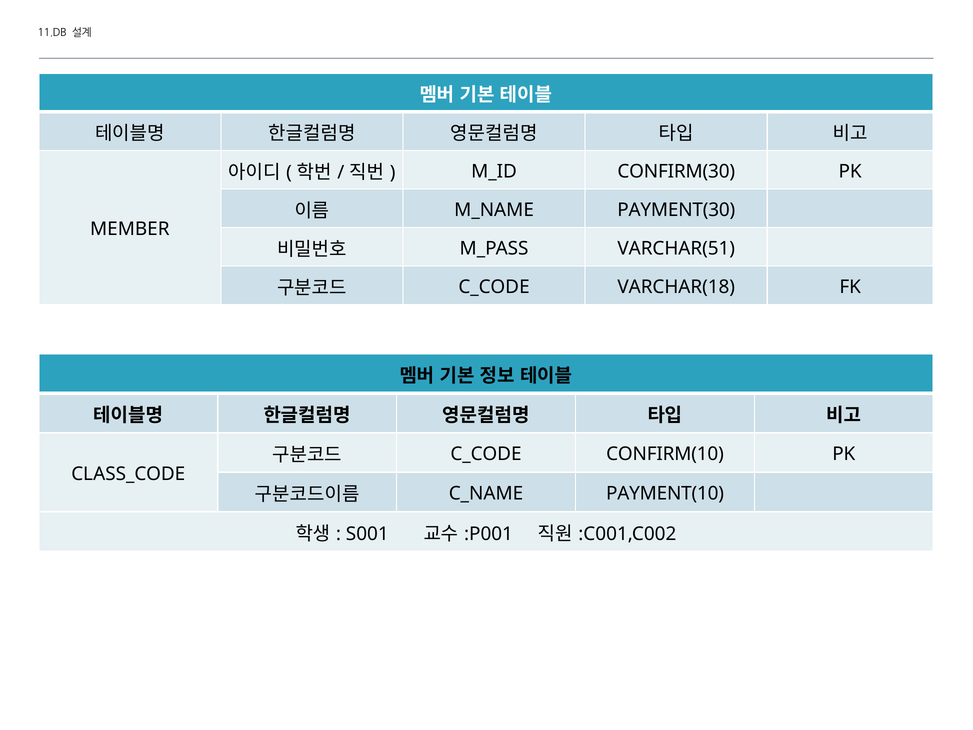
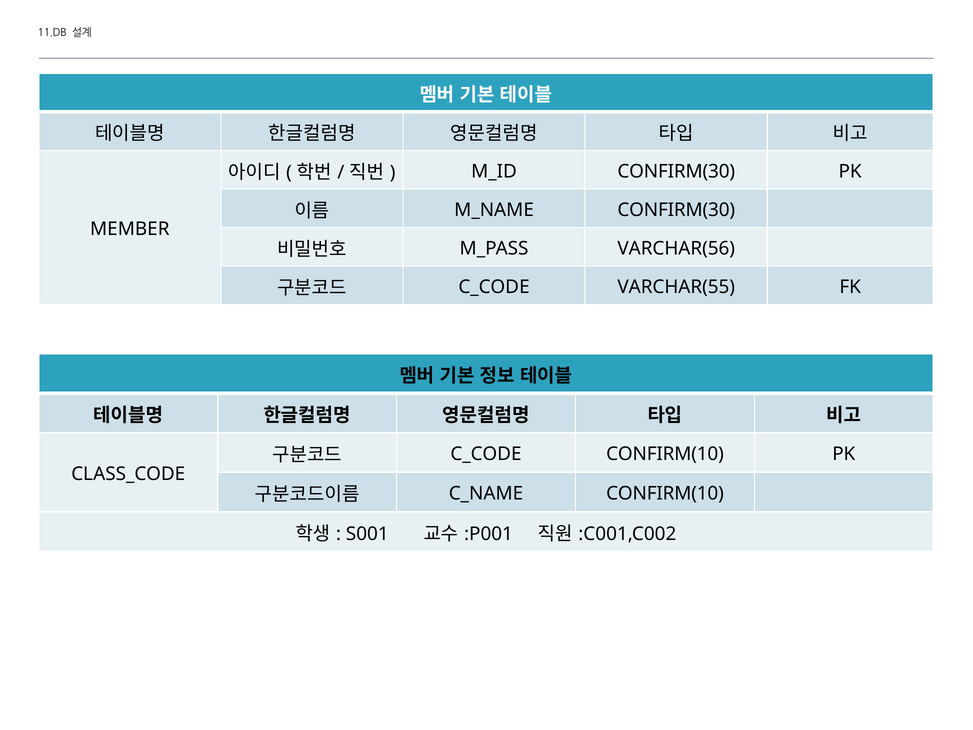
PAYMENT(30 at (676, 210): PAYMENT(30 -> CONFIRM(30
VARCHAR(51: VARCHAR(51 -> VARCHAR(56
VARCHAR(18: VARCHAR(18 -> VARCHAR(55
PAYMENT(10 at (665, 493): PAYMENT(10 -> CONFIRM(10
